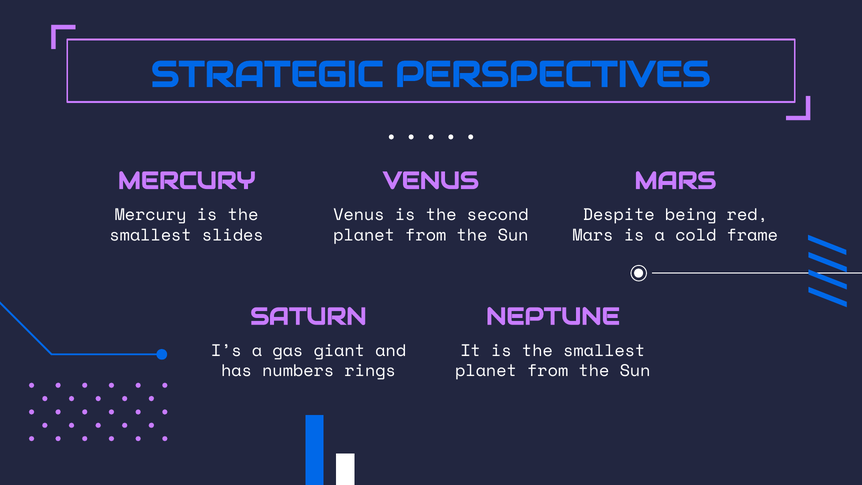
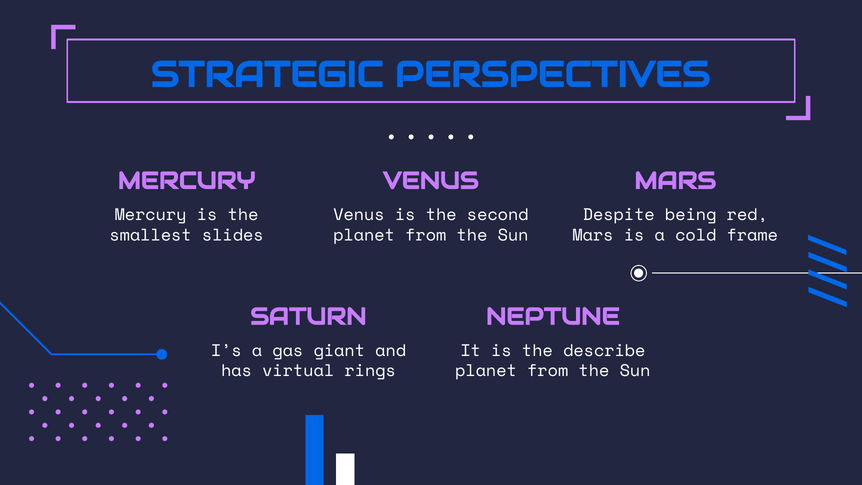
It is the smallest: smallest -> describe
numbers: numbers -> virtual
